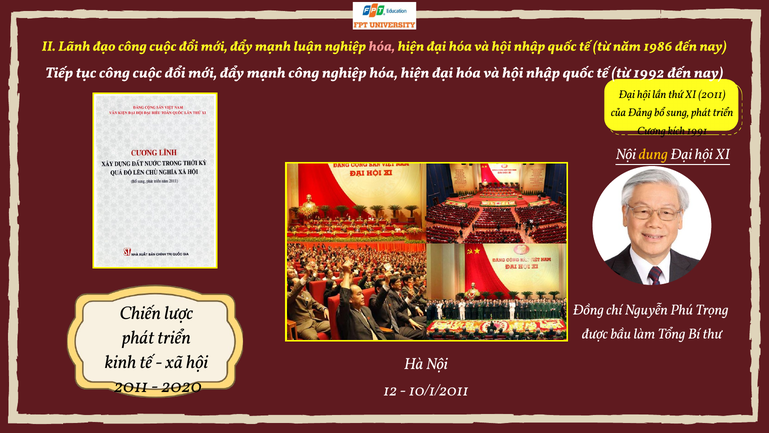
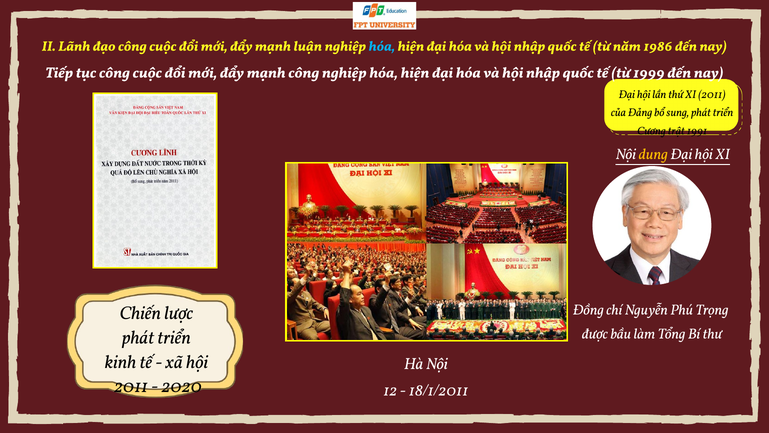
hóa at (382, 46) colour: pink -> light blue
1992: 1992 -> 1999
kích: kích -> trật
10/1/2011: 10/1/2011 -> 18/1/2011
